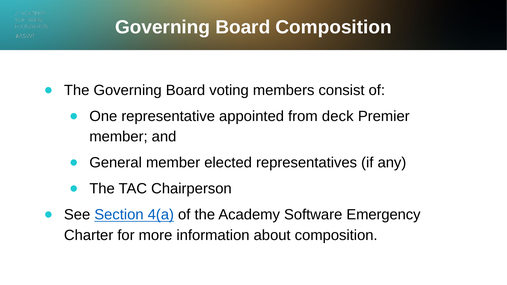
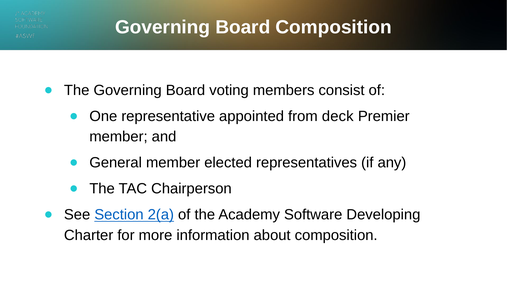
4(a: 4(a -> 2(a
Emergency: Emergency -> Developing
